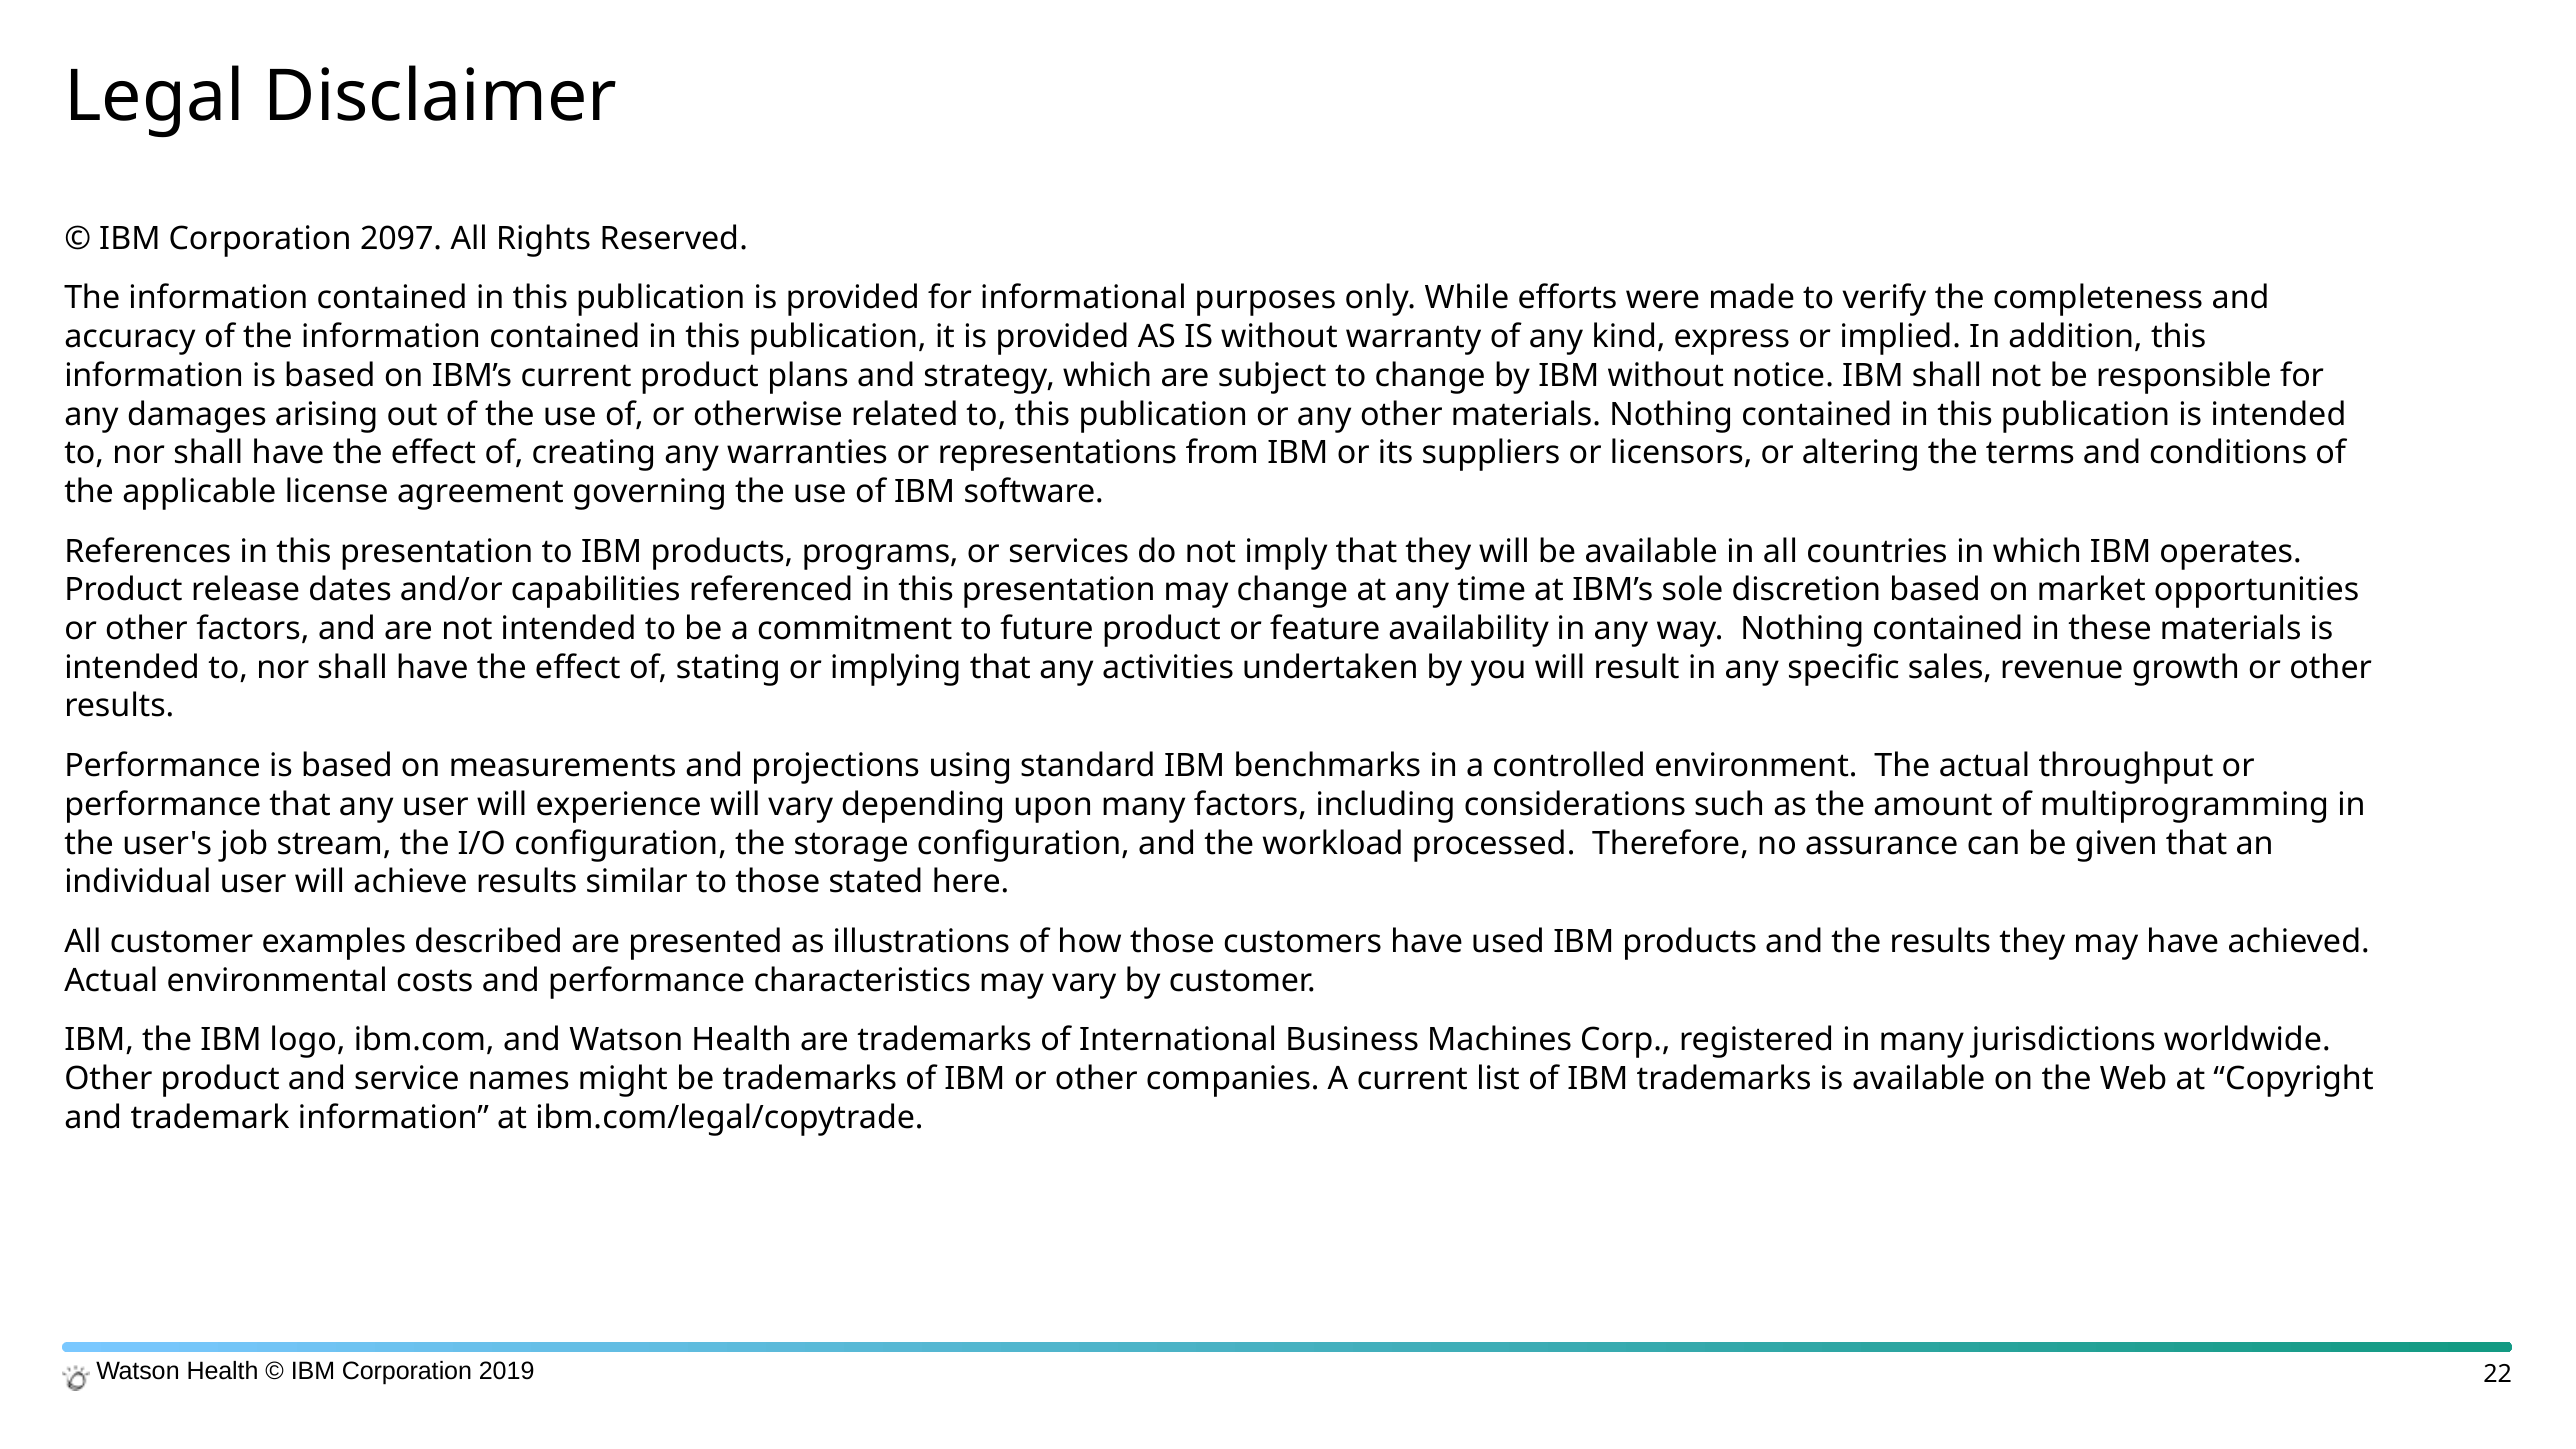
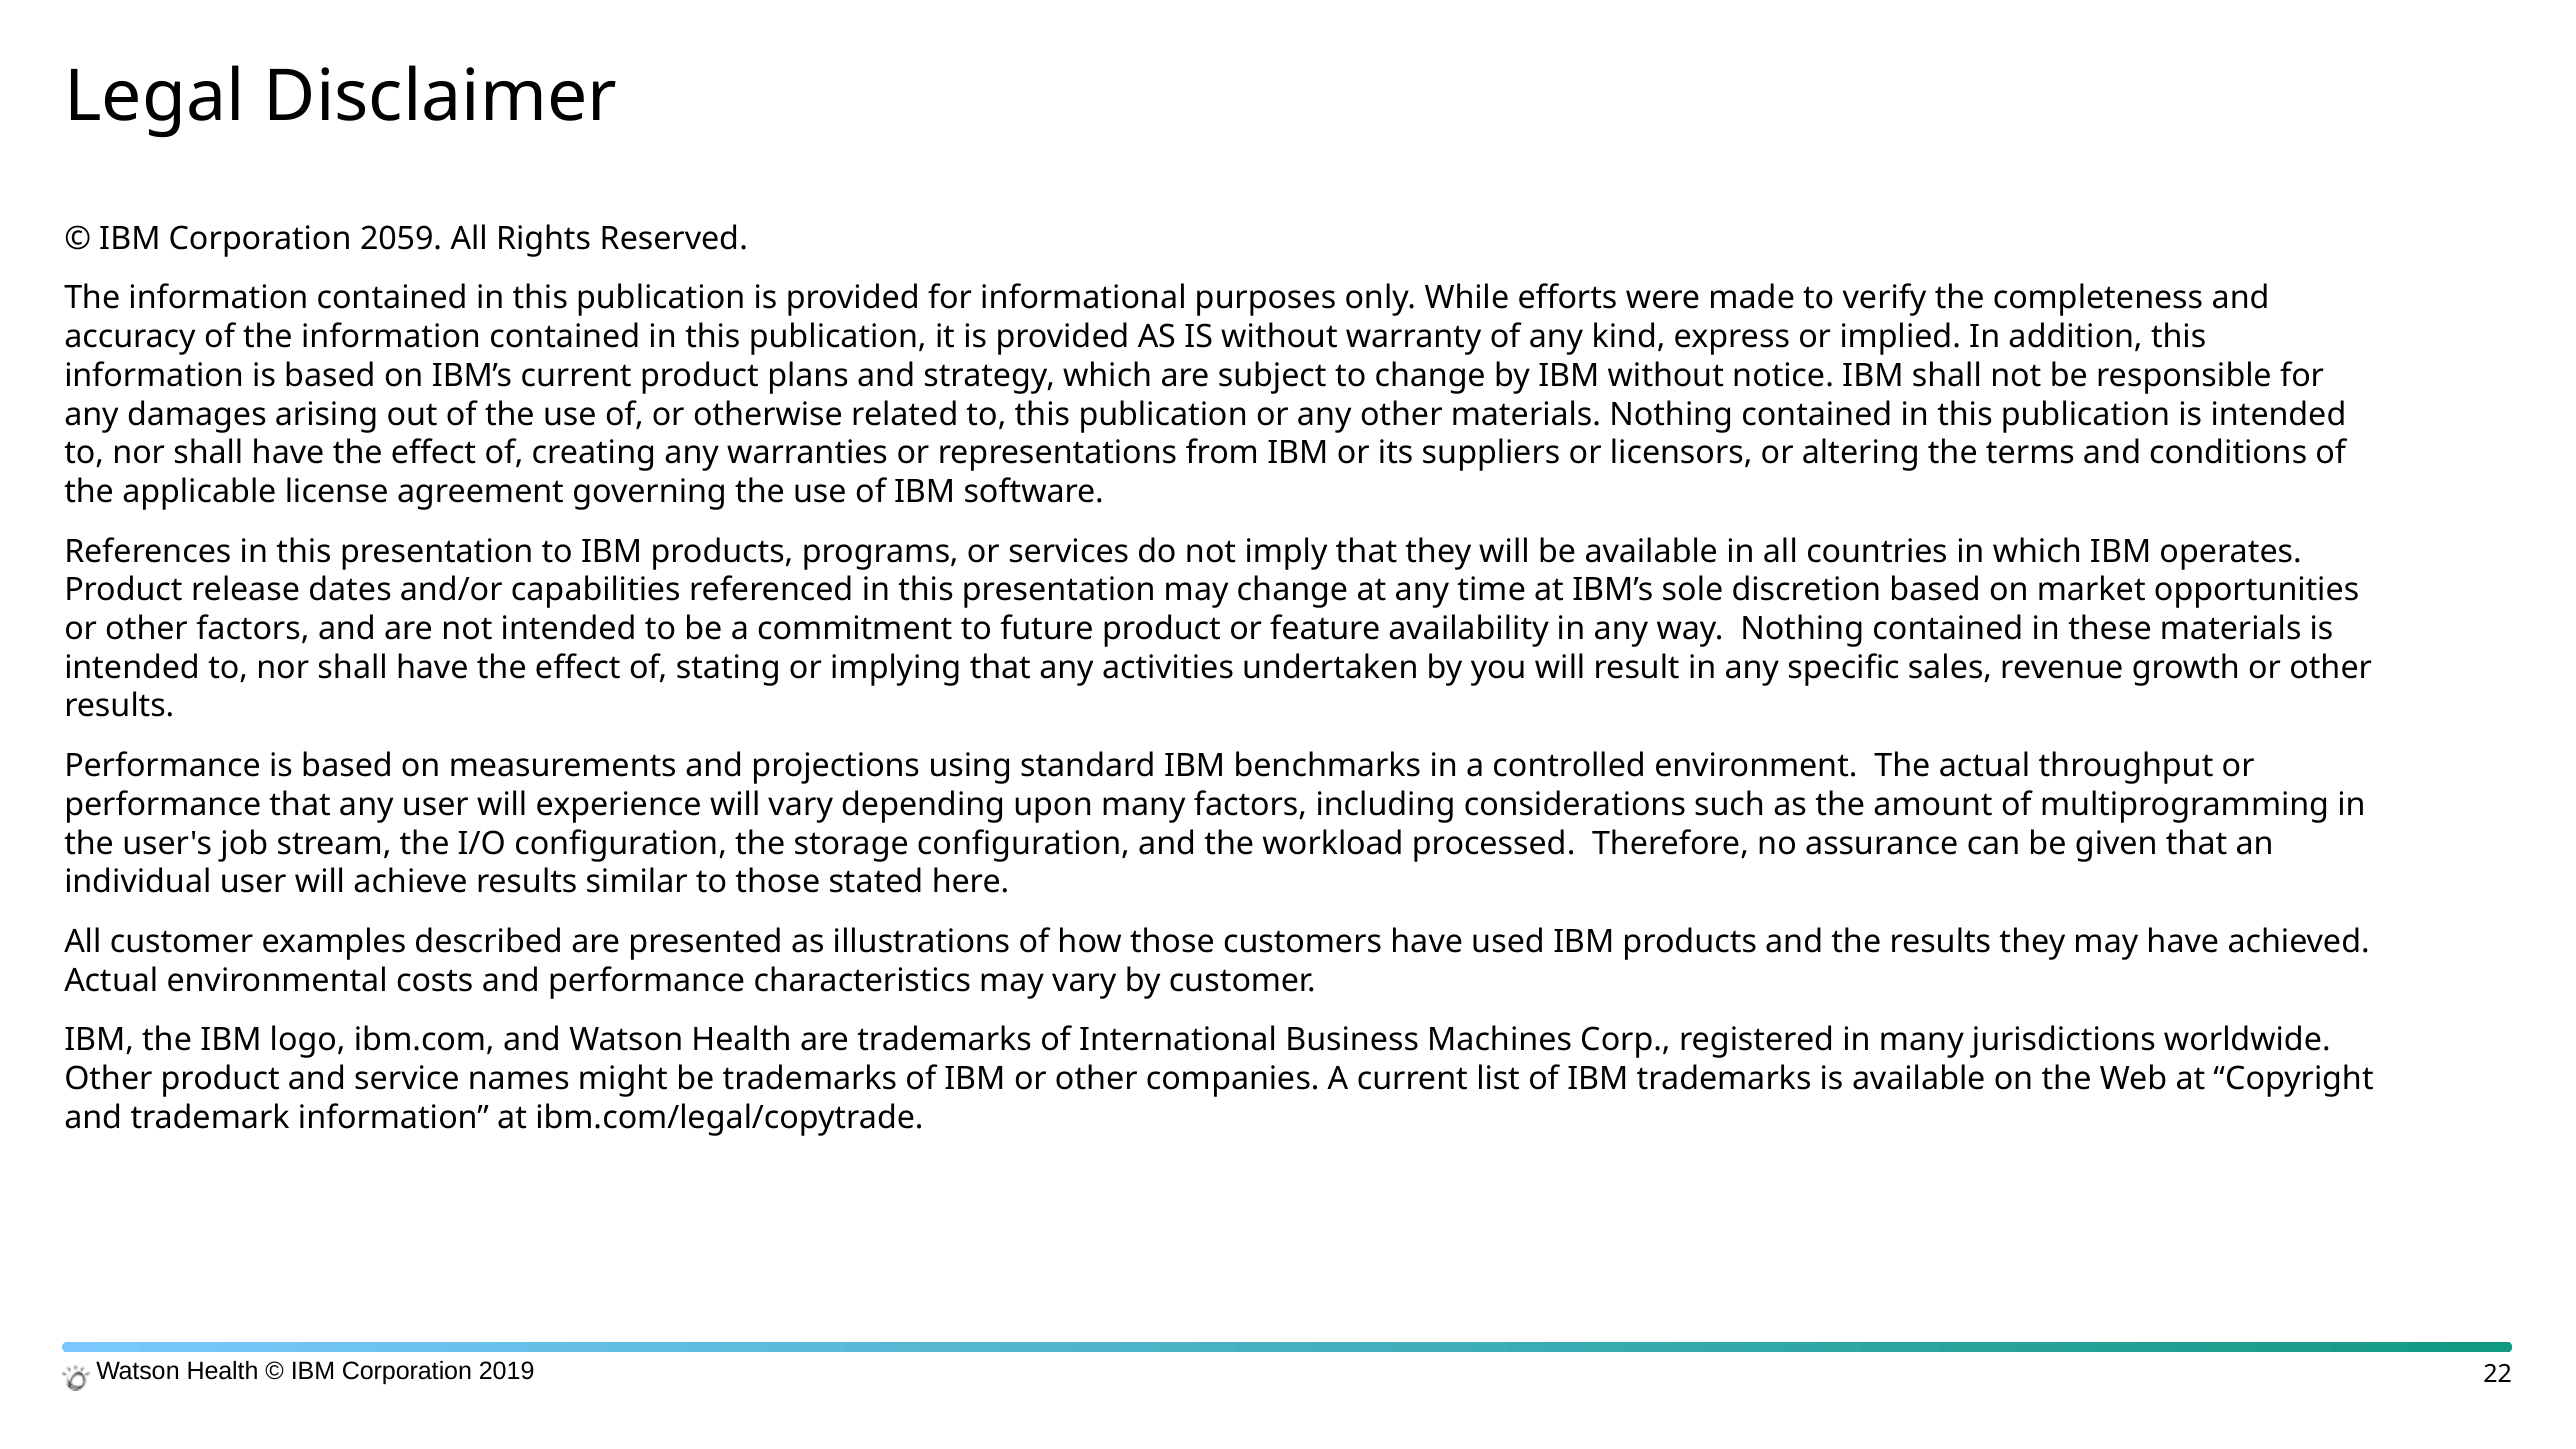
2097: 2097 -> 2059
